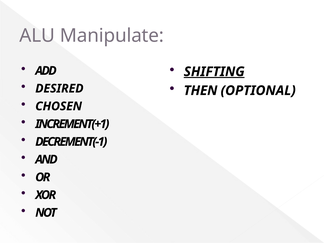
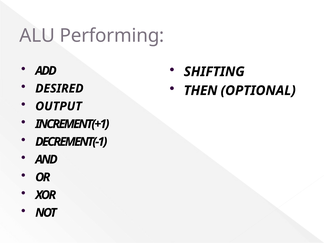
Manipulate: Manipulate -> Performing
SHIFTING underline: present -> none
CHOSEN: CHOSEN -> OUTPUT
